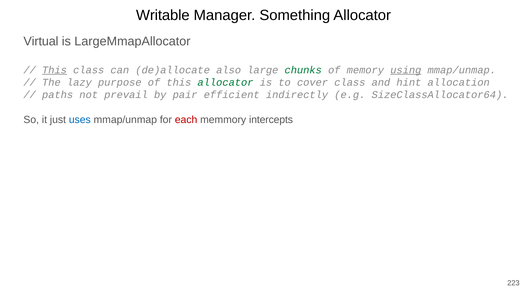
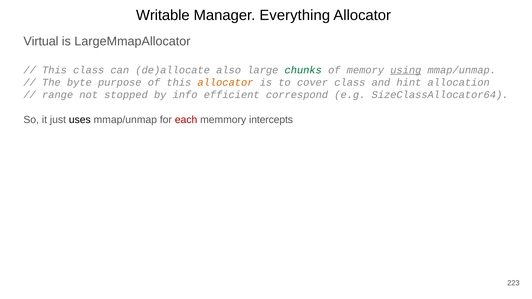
Something: Something -> Everything
This at (55, 70) underline: present -> none
lazy: lazy -> byte
allocator at (225, 82) colour: green -> orange
paths: paths -> range
prevail: prevail -> stopped
pair: pair -> info
indirectly: indirectly -> correspond
uses colour: blue -> black
